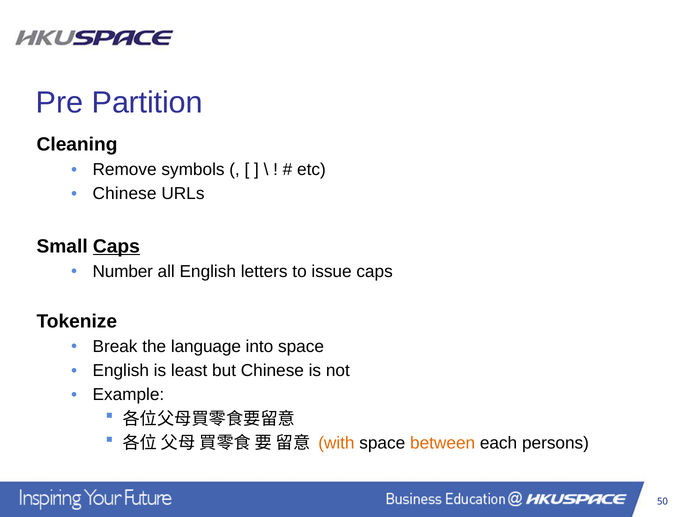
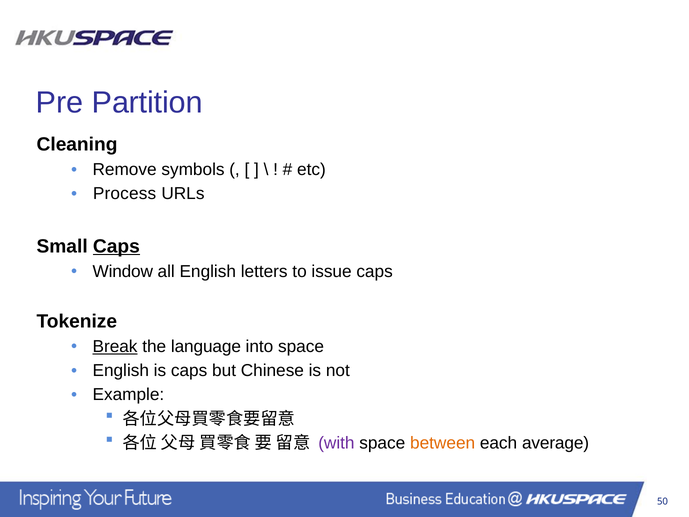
Chinese at (125, 194): Chinese -> Process
Number: Number -> Window
Break underline: none -> present
is least: least -> caps
with colour: orange -> purple
persons: persons -> average
